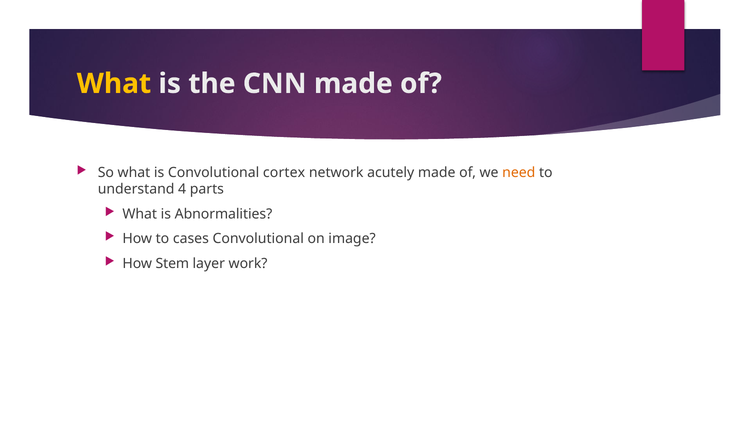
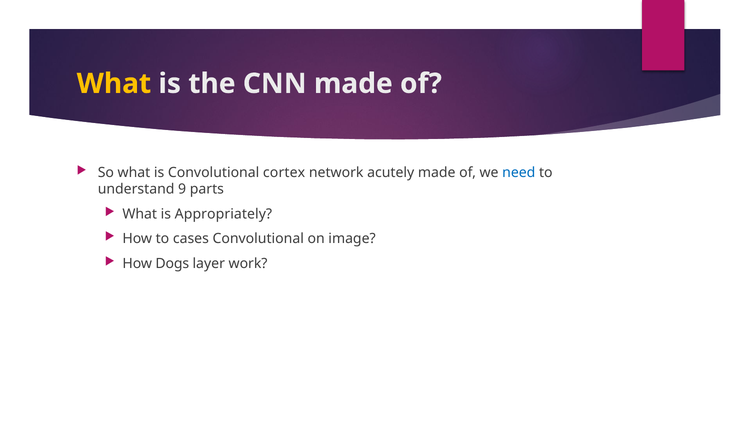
need colour: orange -> blue
4: 4 -> 9
Abnormalities: Abnormalities -> Appropriately
Stem: Stem -> Dogs
